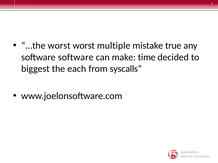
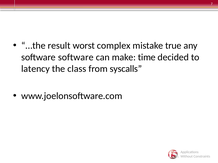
...the worst: worst -> result
multiple: multiple -> complex
biggest: biggest -> latency
each: each -> class
